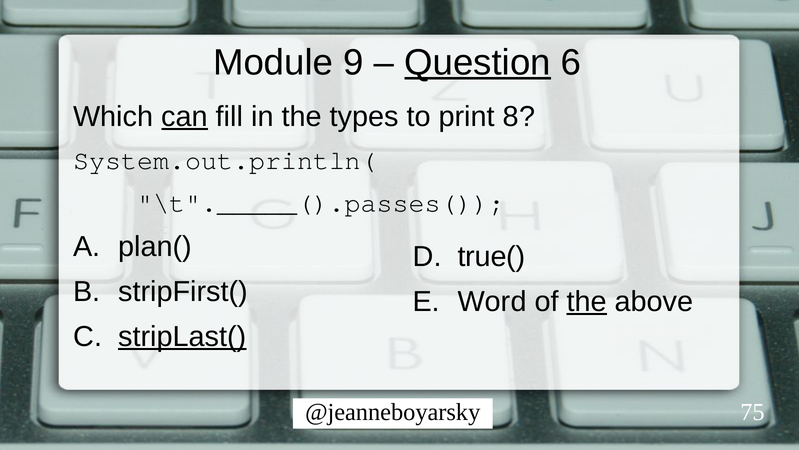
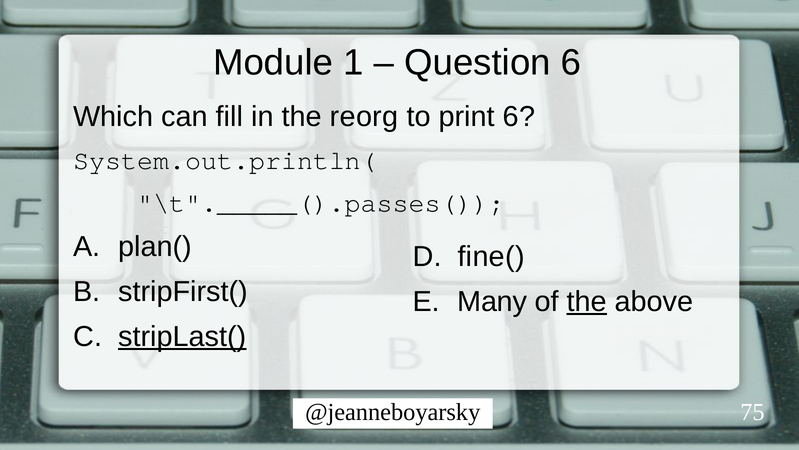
9: 9 -> 1
Question underline: present -> none
can underline: present -> none
types: types -> reorg
print 8: 8 -> 6
true(: true( -> fine(
Word: Word -> Many
